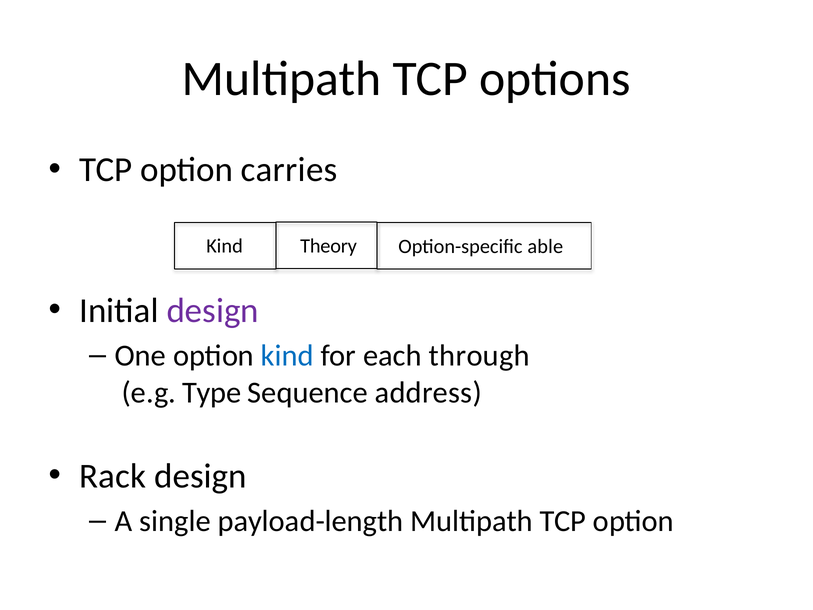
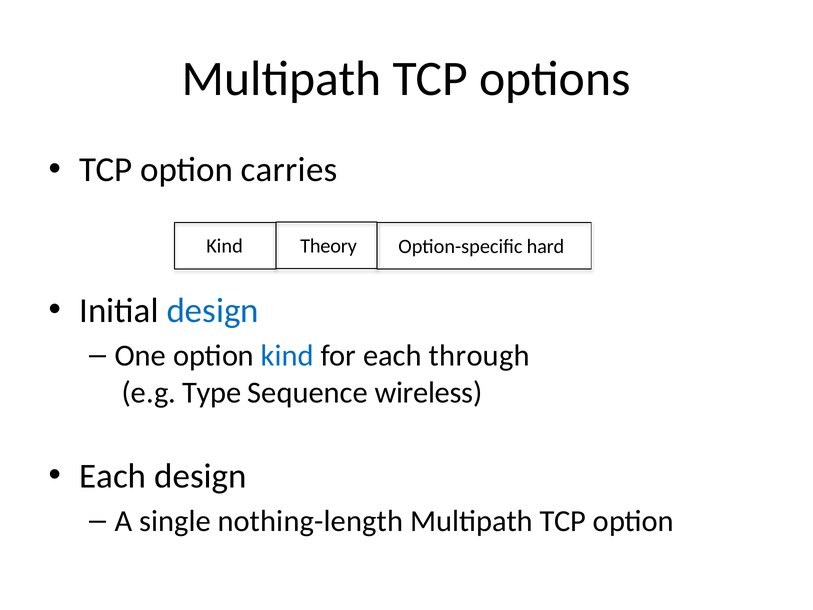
able: able -> hard
design at (213, 310) colour: purple -> blue
address: address -> wireless
Rack at (113, 476): Rack -> Each
payload-length: payload-length -> nothing-length
